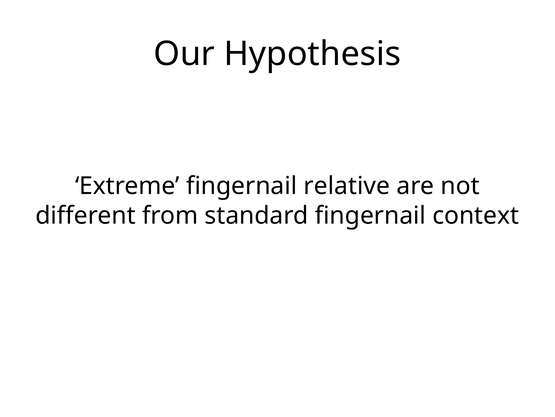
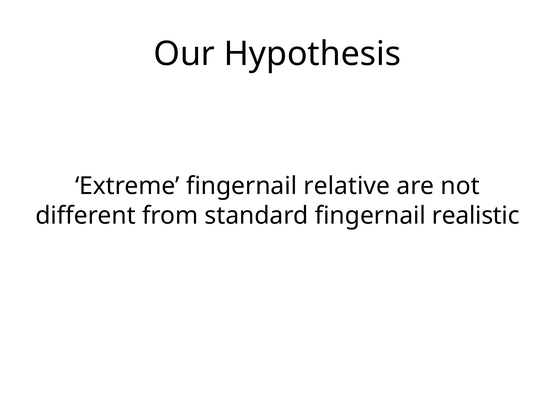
context: context -> realistic
